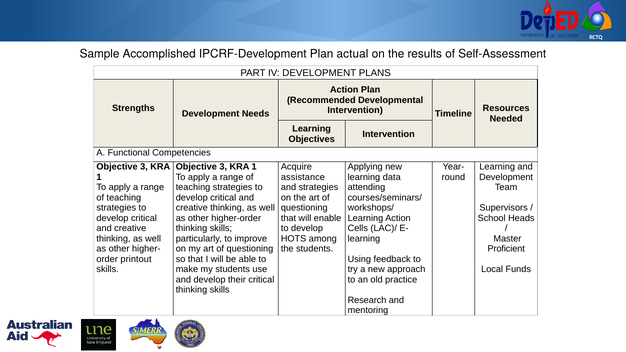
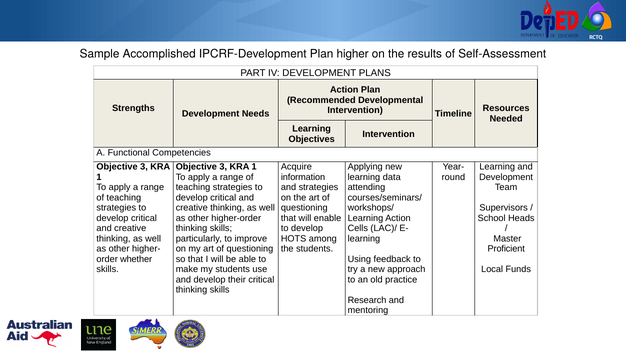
actual: actual -> higher
assistance: assistance -> information
printout: printout -> whether
